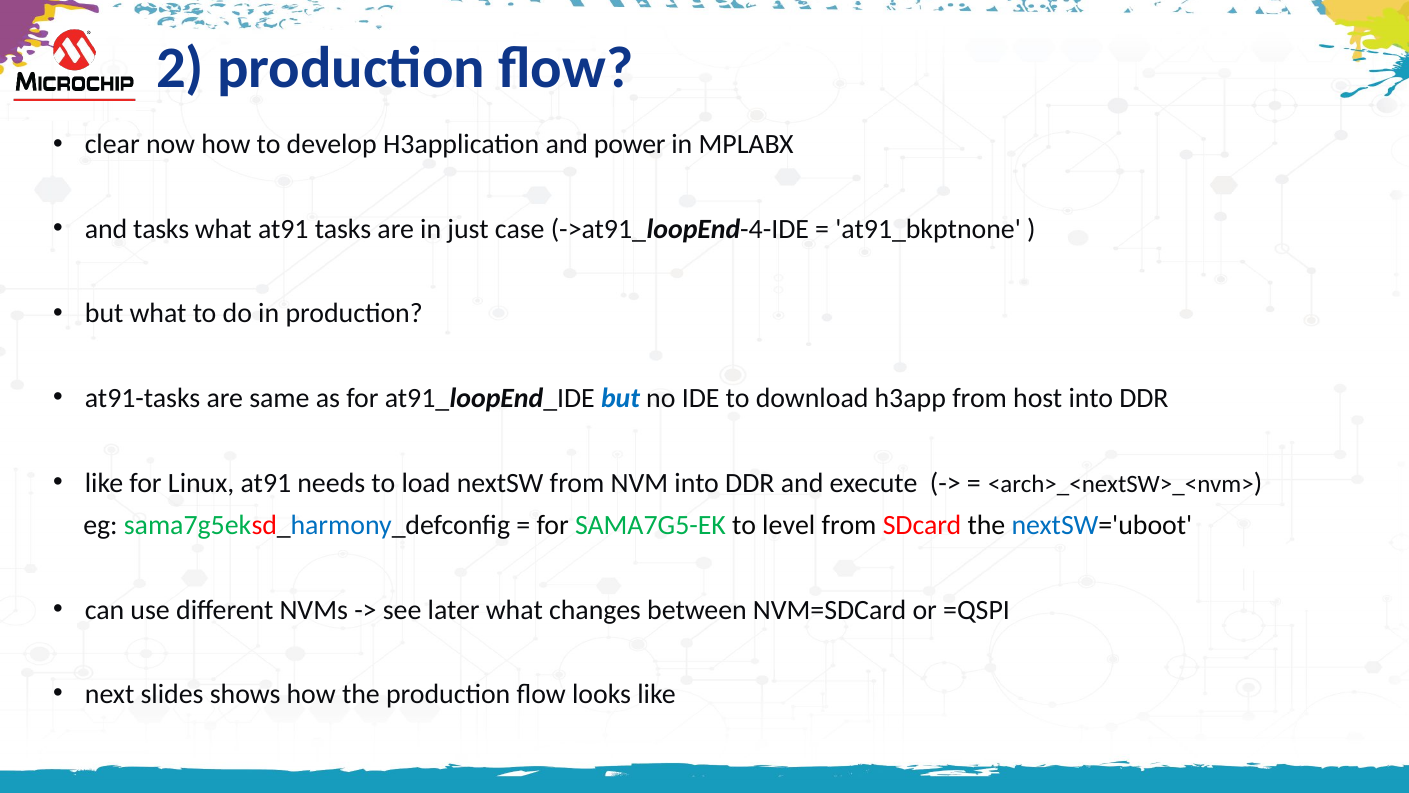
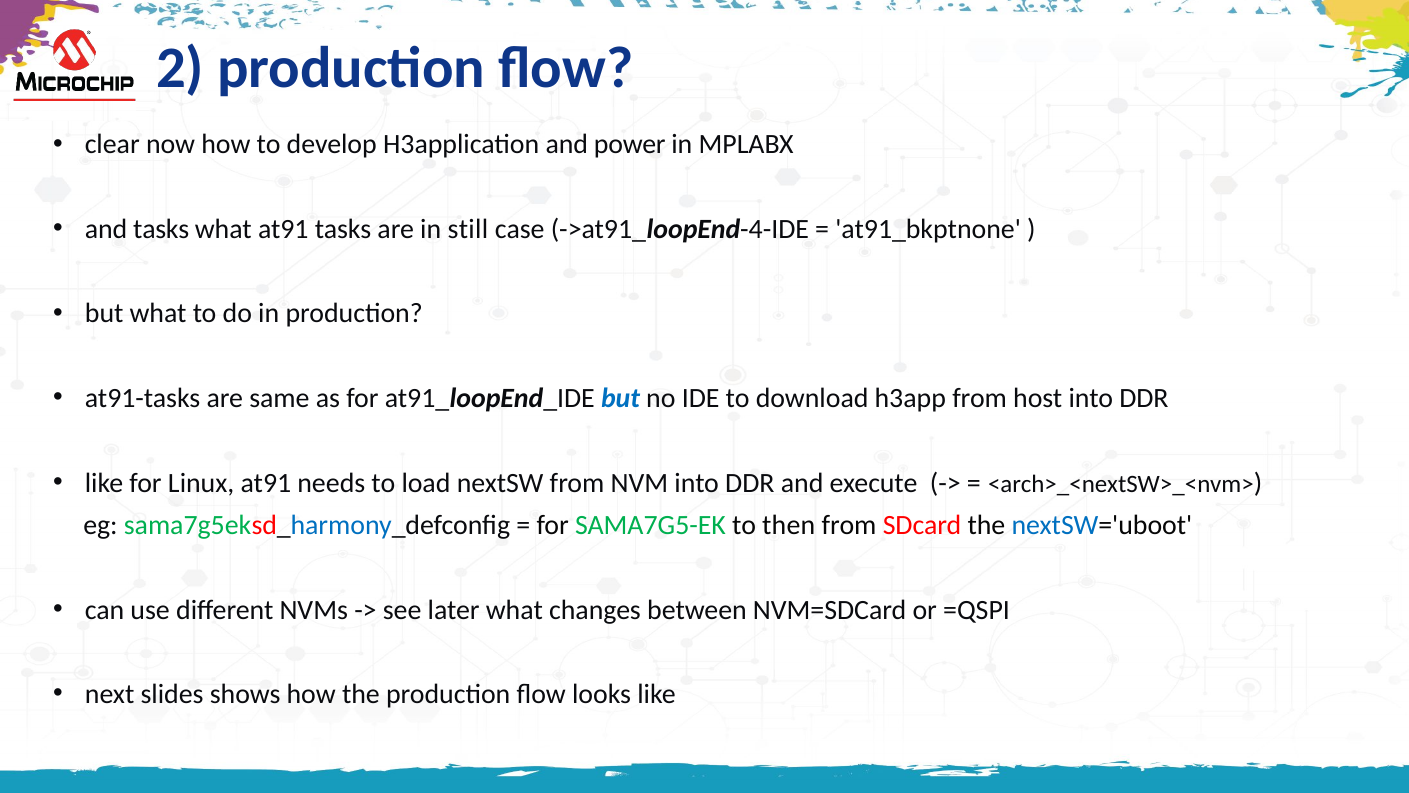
just: just -> still
level: level -> then
